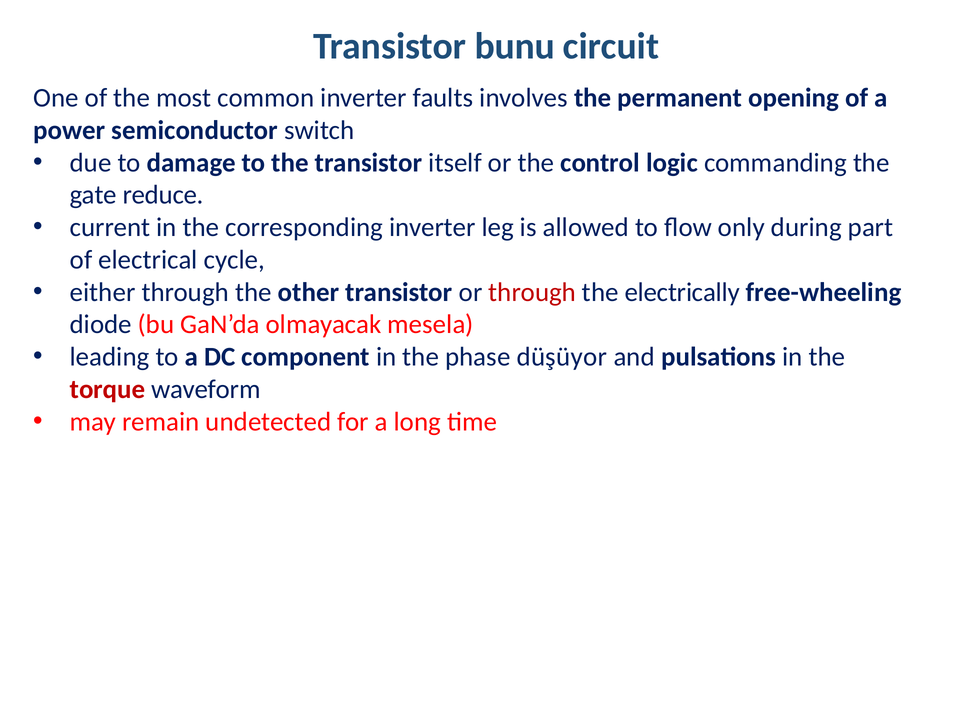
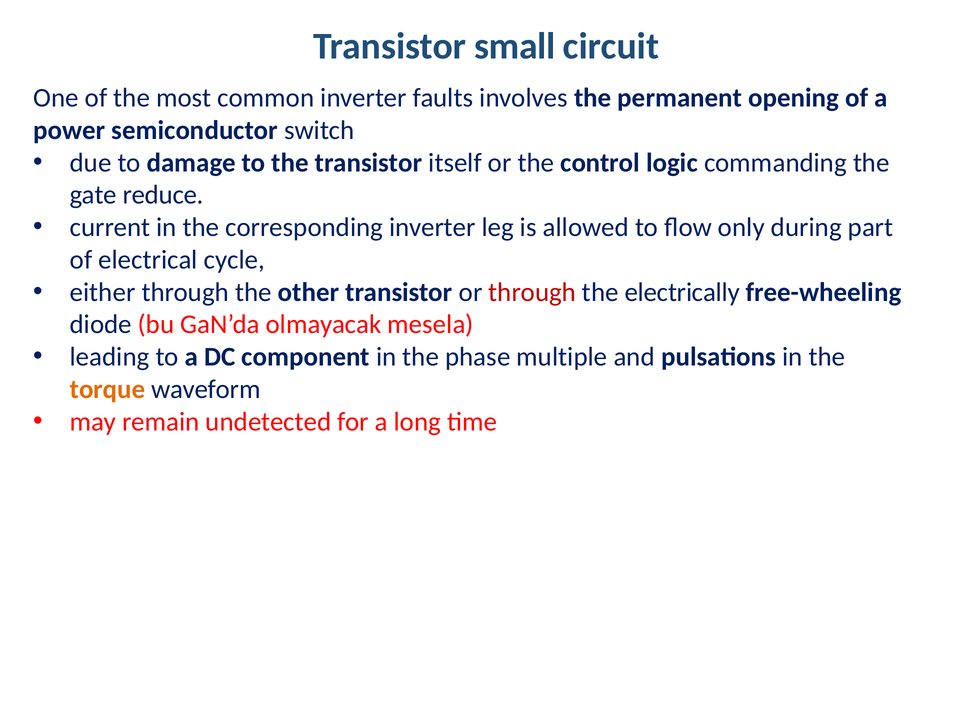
bunu: bunu -> small
düşüyor: düşüyor -> multiple
torque colour: red -> orange
